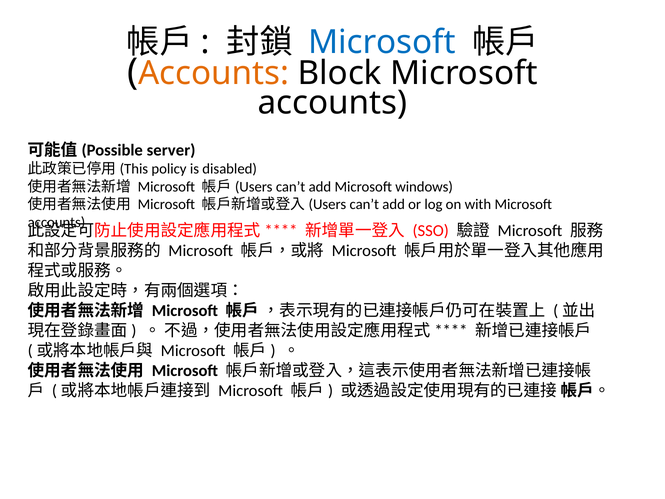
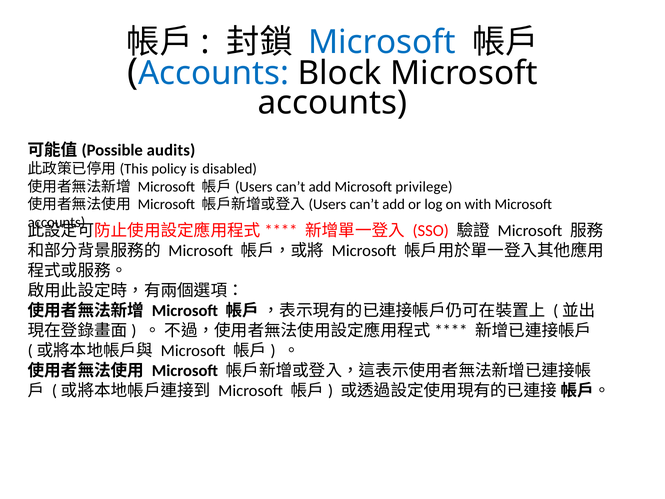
Accounts at (214, 73) colour: orange -> blue
server: server -> audits
windows: windows -> privilege
